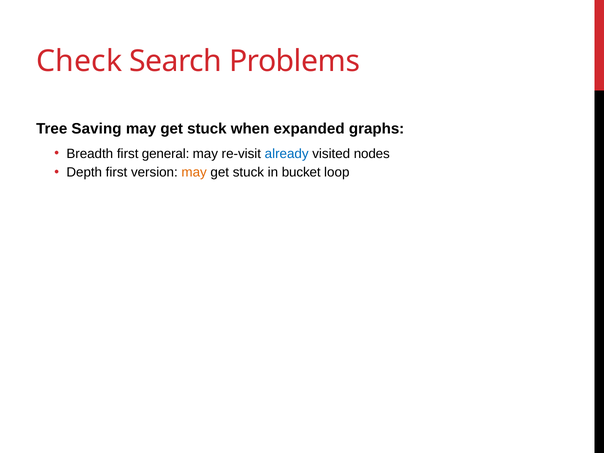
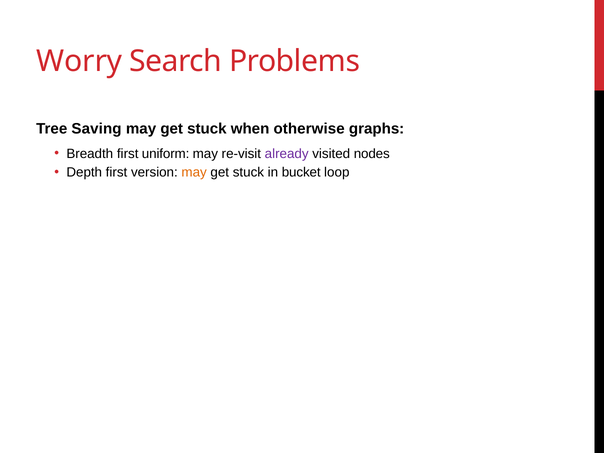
Check: Check -> Worry
expanded: expanded -> otherwise
general: general -> uniform
already colour: blue -> purple
